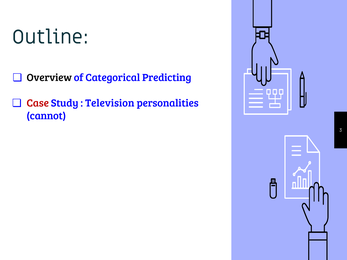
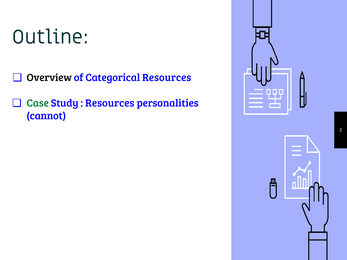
Categorical Predicting: Predicting -> Resources
Case colour: red -> green
Television at (110, 103): Television -> Resources
